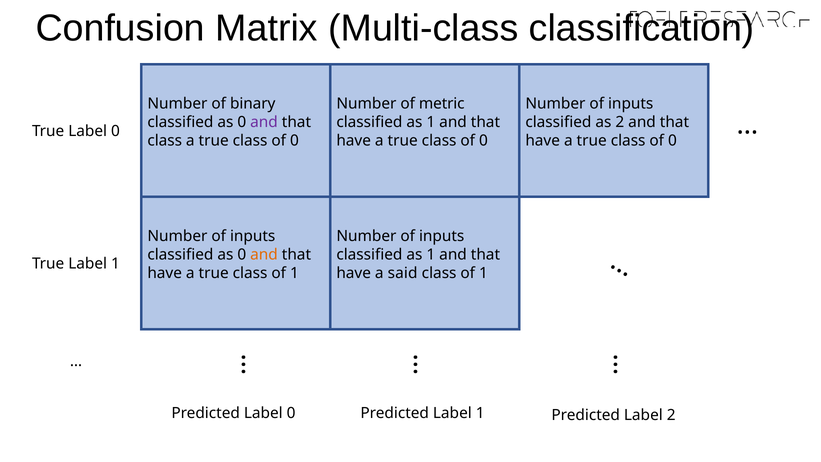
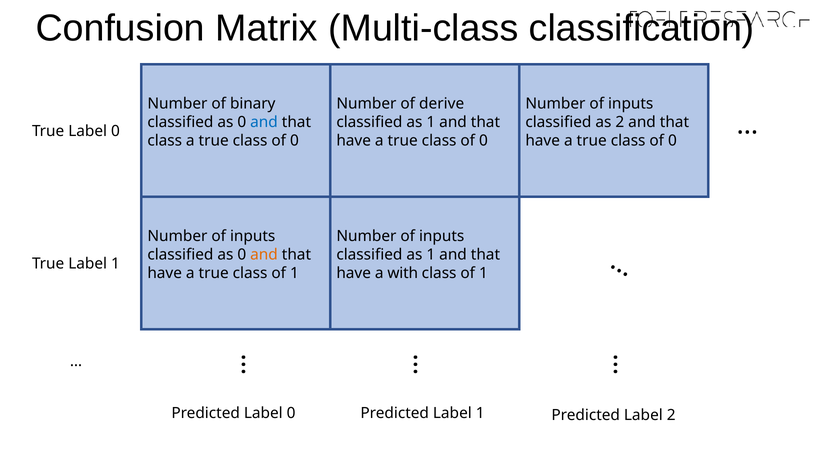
metric: metric -> derive
and at (264, 122) colour: purple -> blue
said: said -> with
